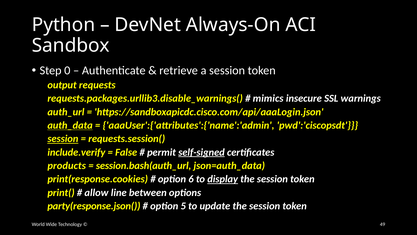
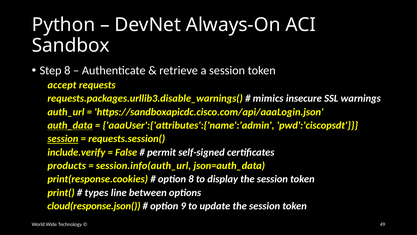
Step 0: 0 -> 8
output: output -> accept
self-signed underline: present -> none
session.bash(auth_url: session.bash(auth_url -> session.info(auth_url
option 6: 6 -> 8
display underline: present -> none
allow: allow -> types
party(response.json(: party(response.json( -> cloud(response.json(
5: 5 -> 9
